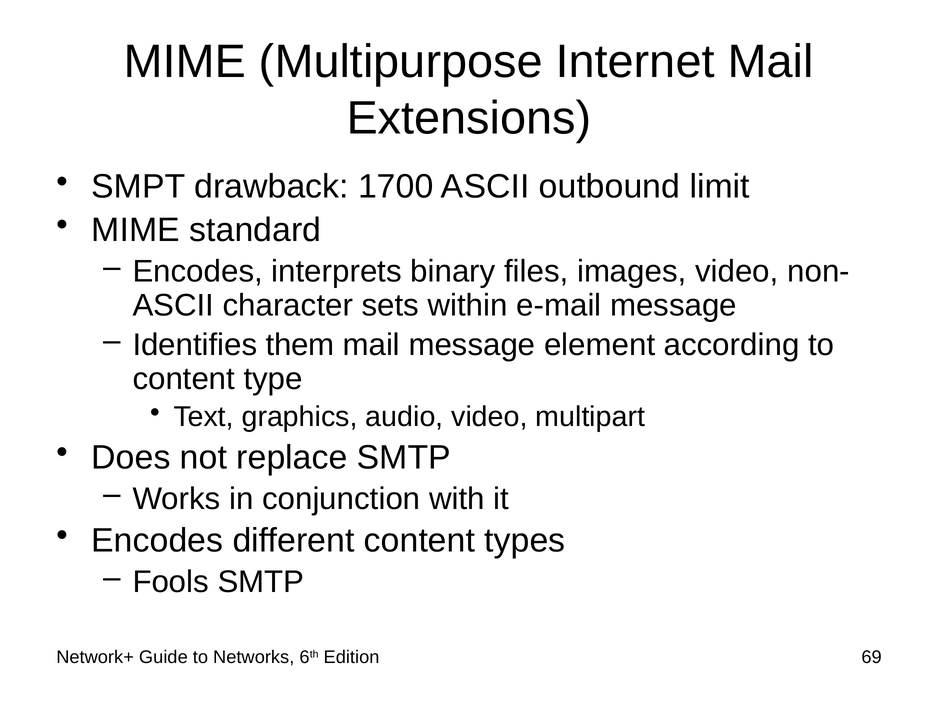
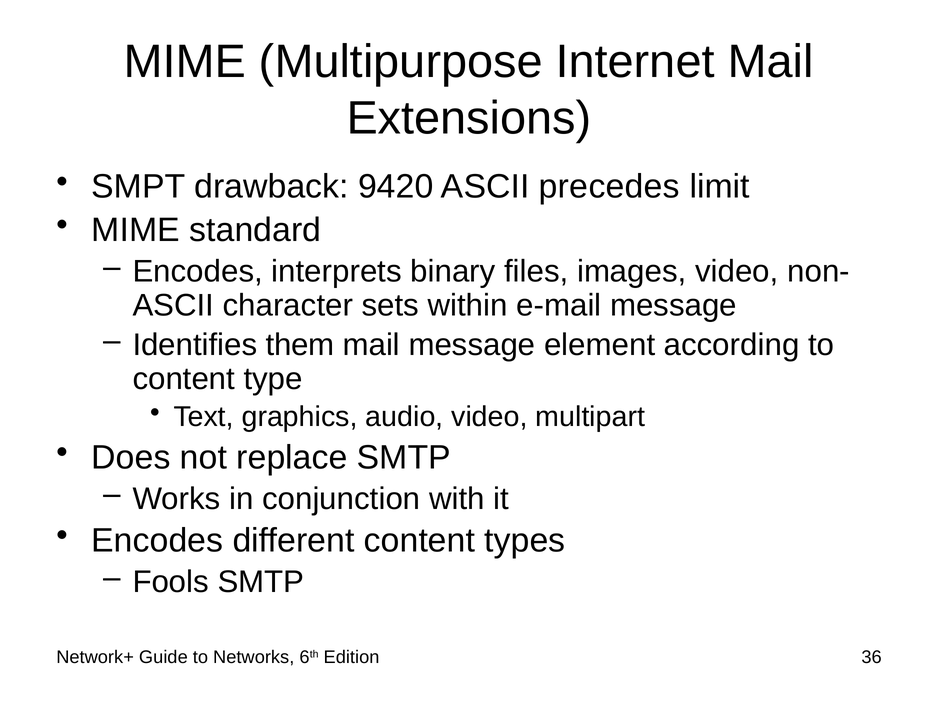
1700: 1700 -> 9420
outbound: outbound -> precedes
69: 69 -> 36
